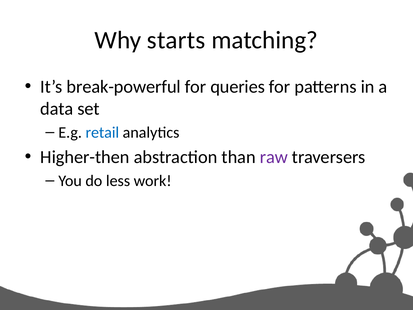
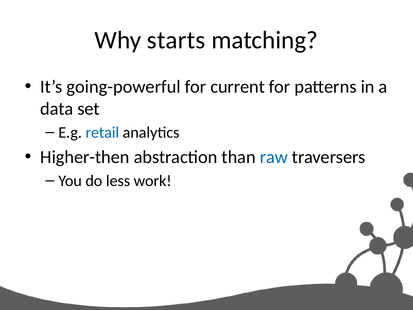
break-powerful: break-powerful -> going-powerful
queries: queries -> current
raw colour: purple -> blue
